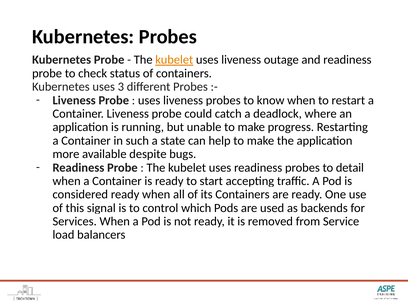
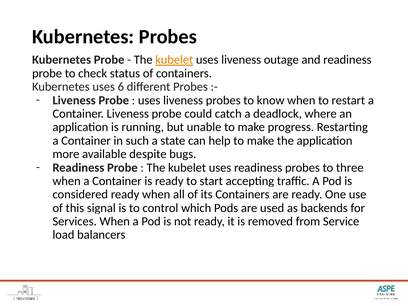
3: 3 -> 6
detail: detail -> three
